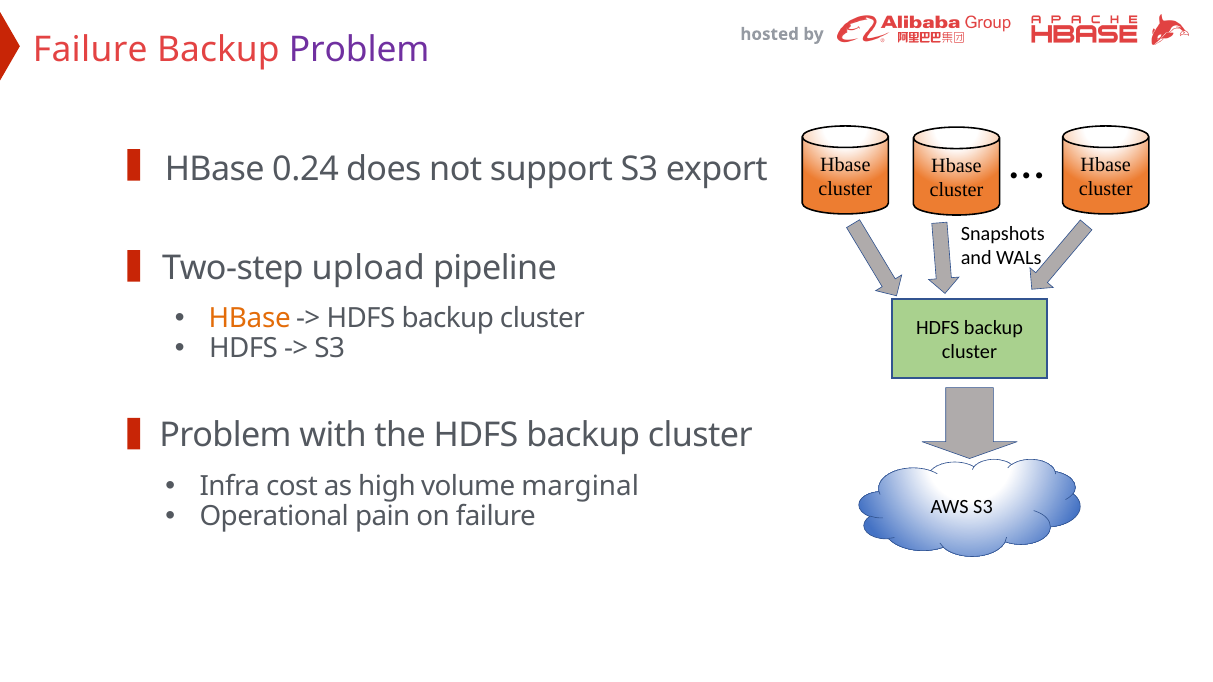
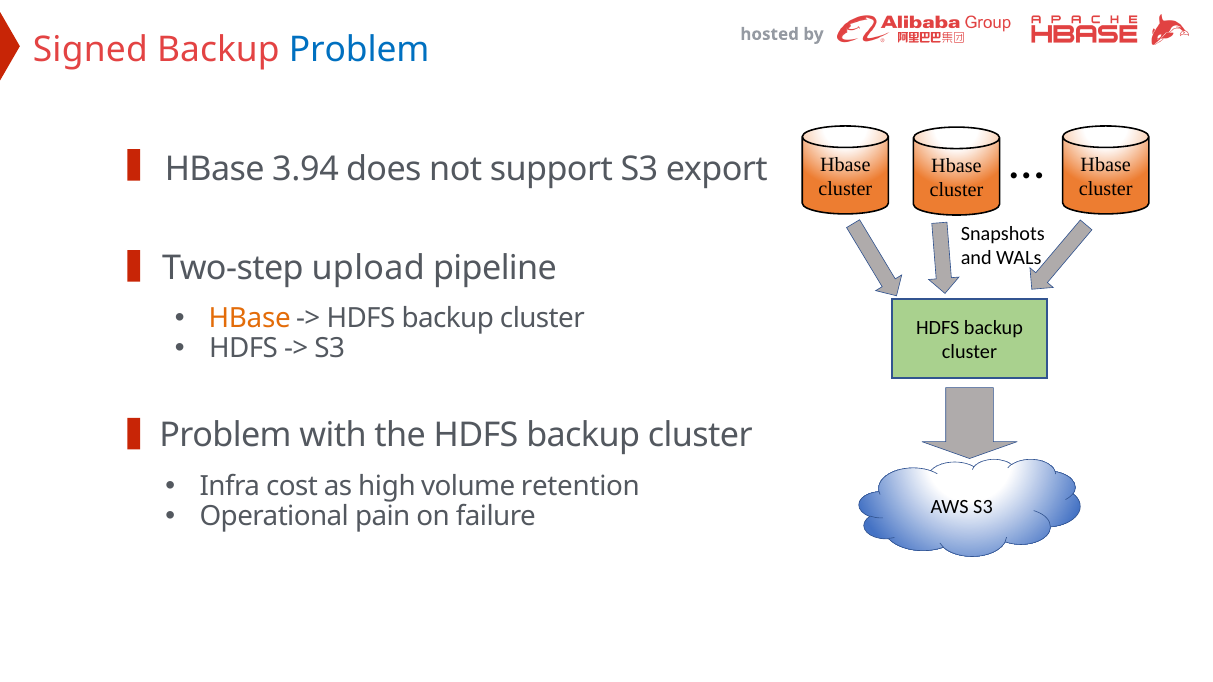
Failure at (90, 50): Failure -> Signed
Problem at (359, 50) colour: purple -> blue
0.24: 0.24 -> 3.94
marginal: marginal -> retention
